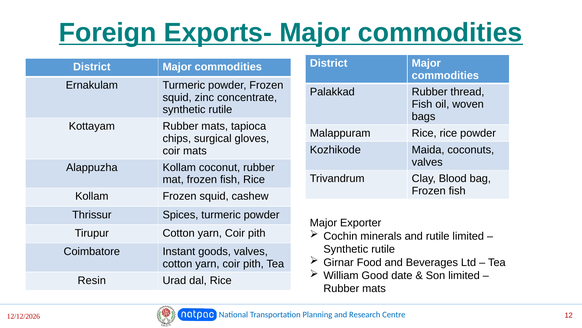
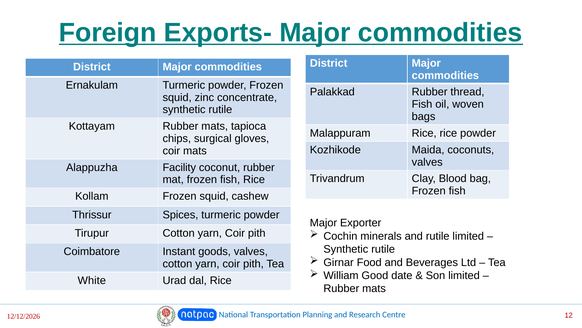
Alappuzha Kollam: Kollam -> Facility
Resin: Resin -> White
